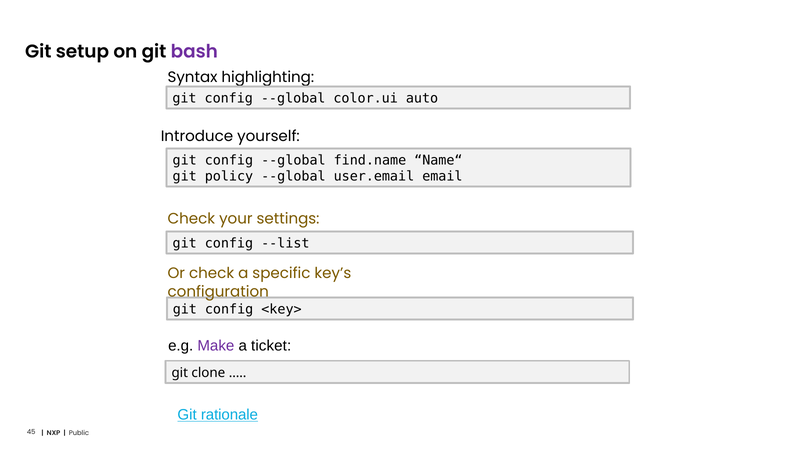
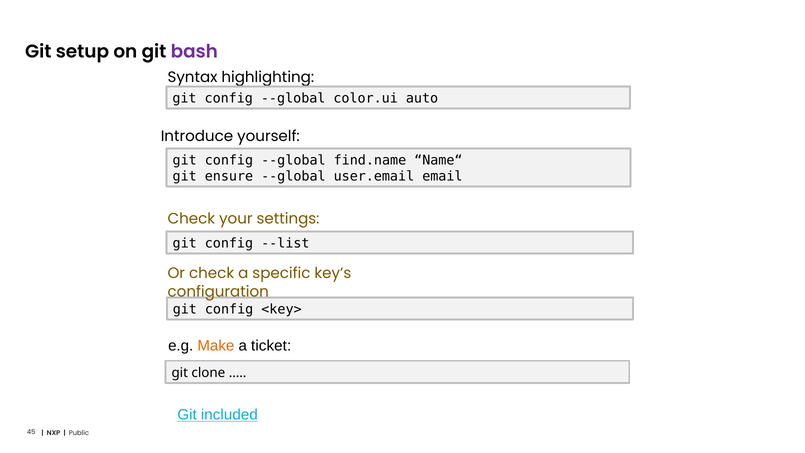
policy: policy -> ensure
Make colour: purple -> orange
rationale: rationale -> included
